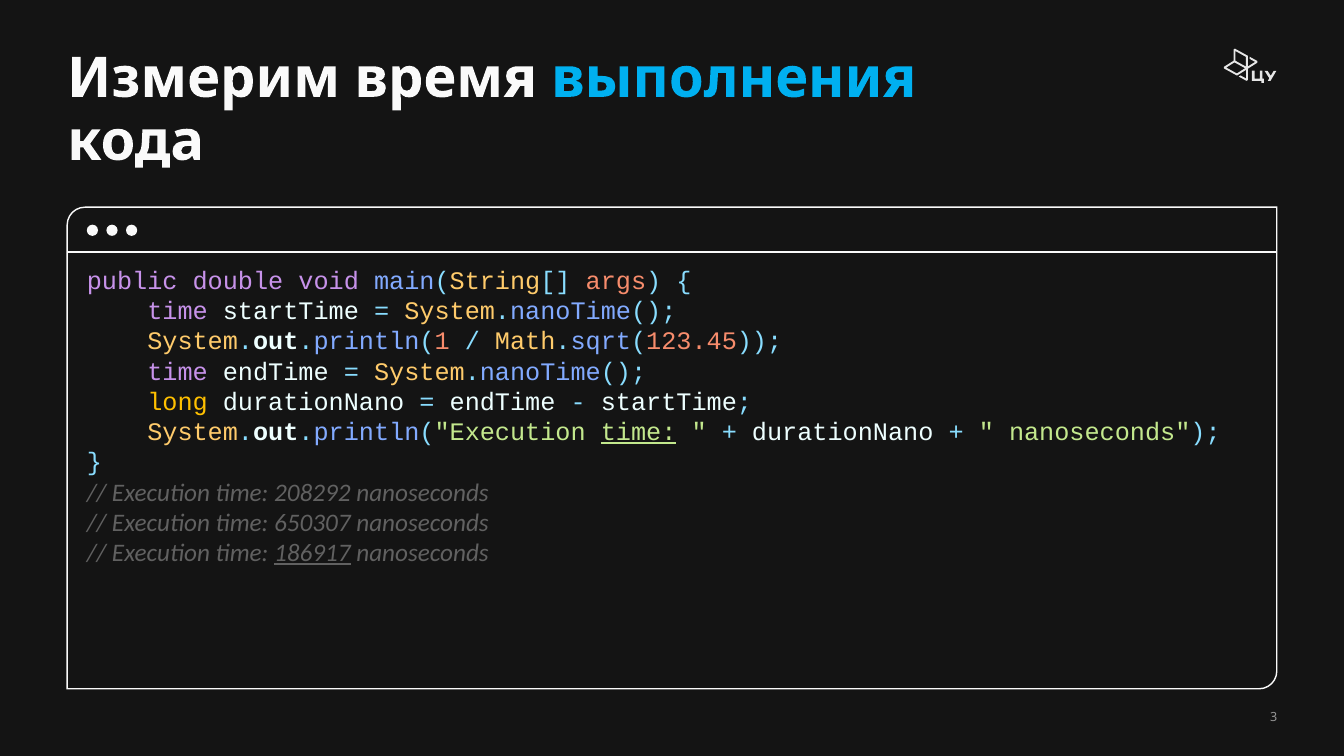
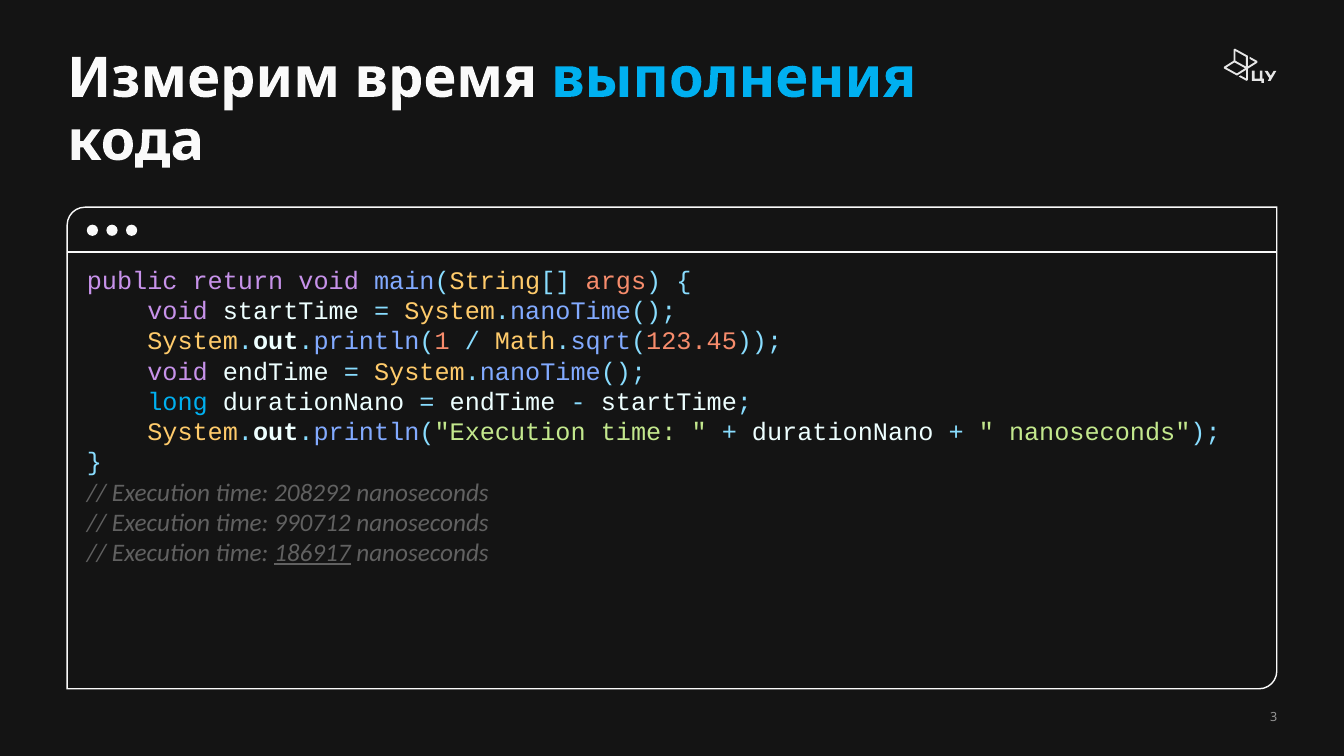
double: double -> return
time at (178, 311): time -> void
time at (178, 372): time -> void
long colour: yellow -> light blue
time at (639, 432) underline: present -> none
650307: 650307 -> 990712
